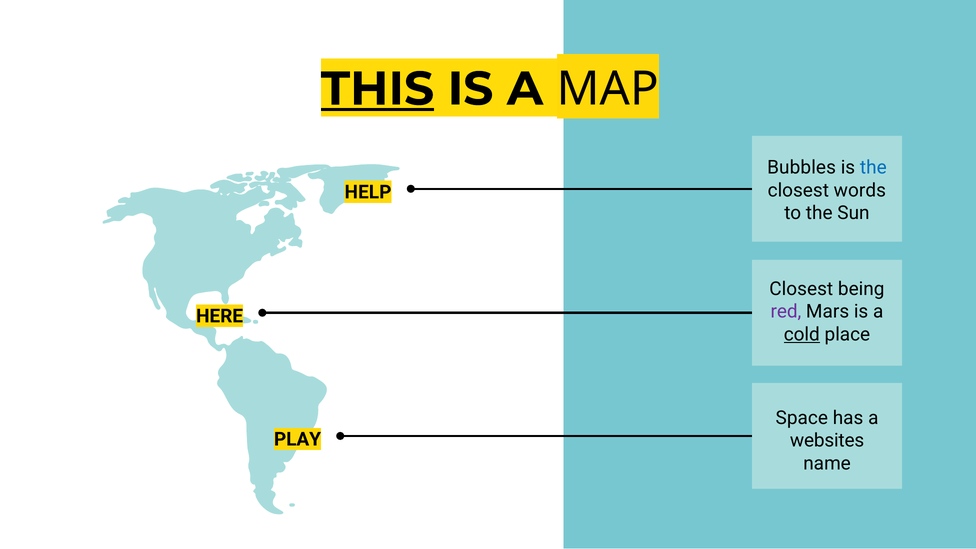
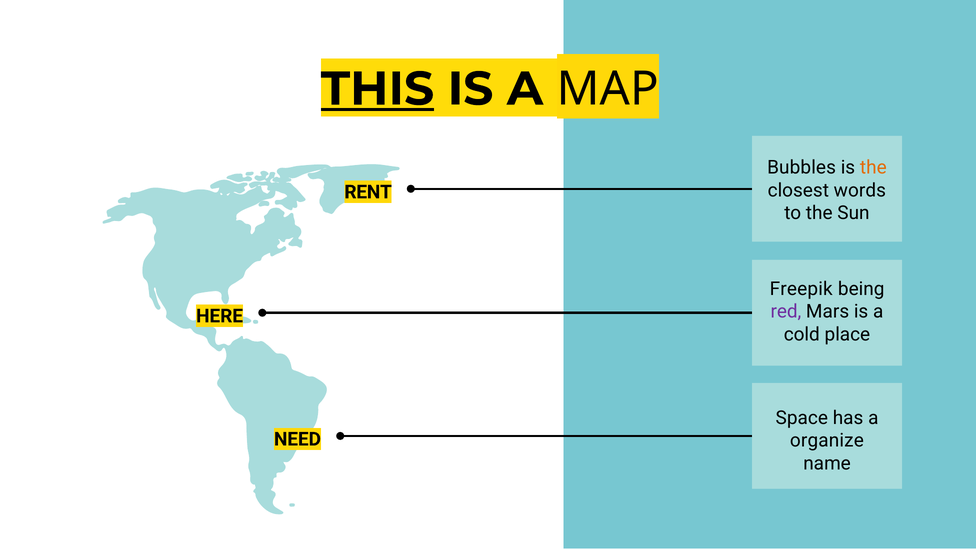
the at (873, 168) colour: blue -> orange
HELP: HELP -> RENT
Closest at (801, 289): Closest -> Freepik
cold underline: present -> none
PLAY: PLAY -> NEED
websites: websites -> organize
